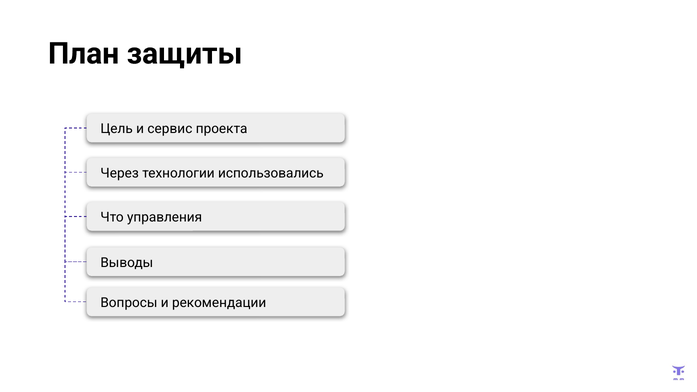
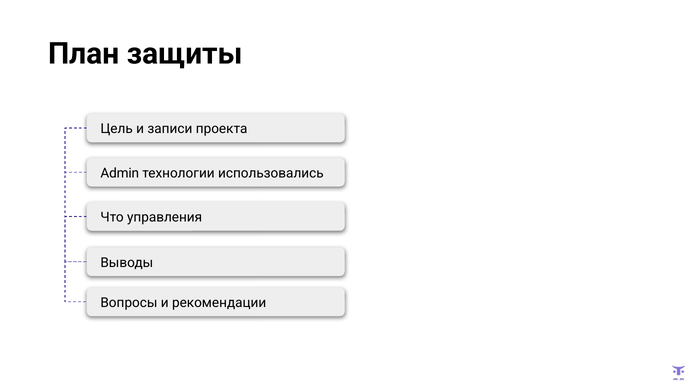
сервис: сервис -> записи
Через: Через -> Admin
